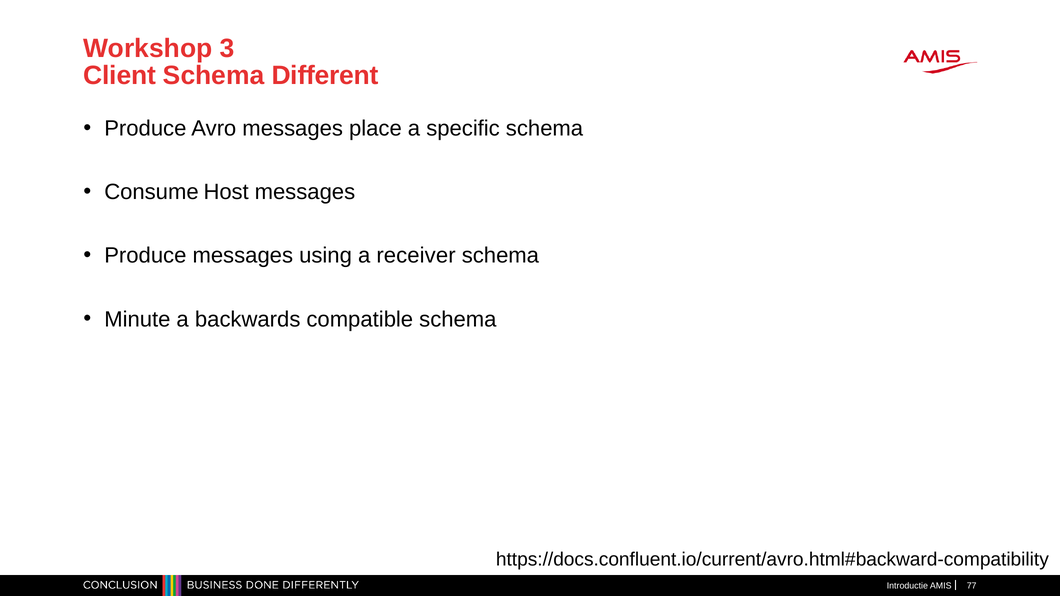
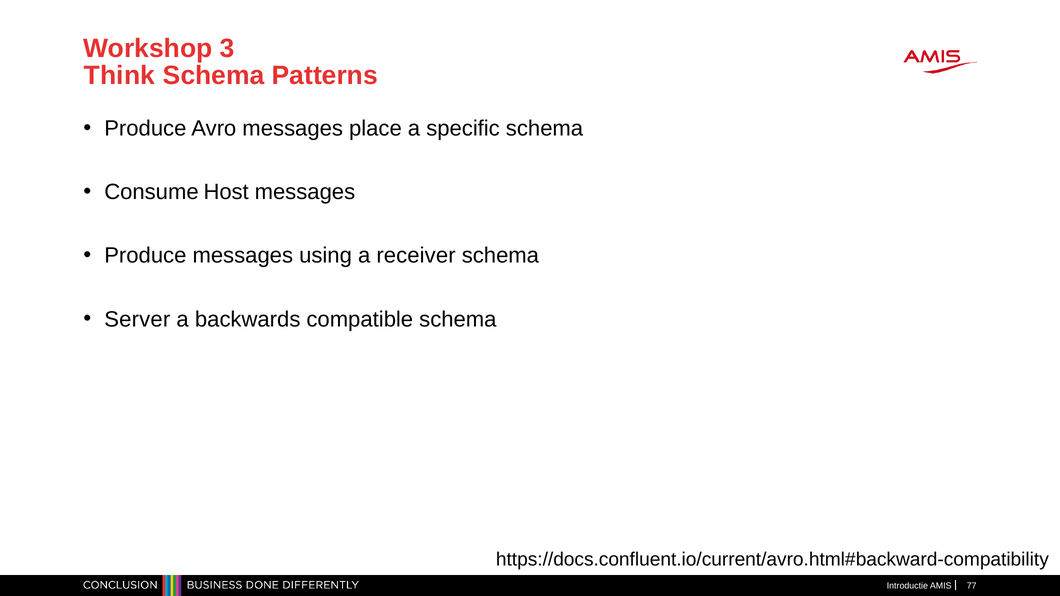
Client: Client -> Think
Different: Different -> Patterns
Minute: Minute -> Server
